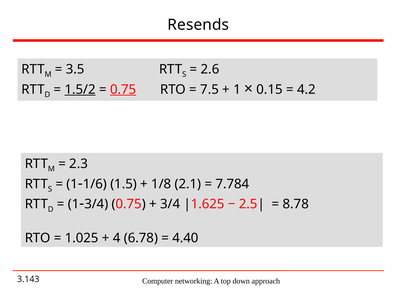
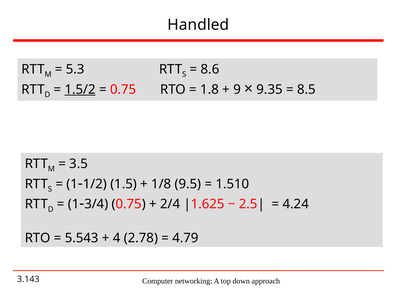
Resends: Resends -> Handled
3.5: 3.5 -> 5.3
2.6: 2.6 -> 8.6
0.75 at (123, 90) underline: present -> none
7.5: 7.5 -> 1.8
1 at (237, 90): 1 -> 9
0.15: 0.15 -> 9.35
4.2: 4.2 -> 8.5
2.3: 2.3 -> 3.5
1/6: 1/6 -> 1/2
2.1: 2.1 -> 9.5
7.784: 7.784 -> 1.510
3/4 at (170, 204): 3/4 -> 2/4
8.78: 8.78 -> 4.24
1.025: 1.025 -> 5.543
6.78: 6.78 -> 2.78
4.40: 4.40 -> 4.79
